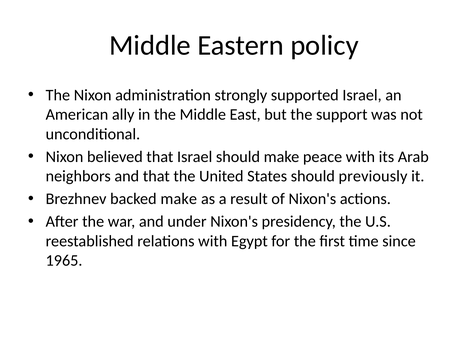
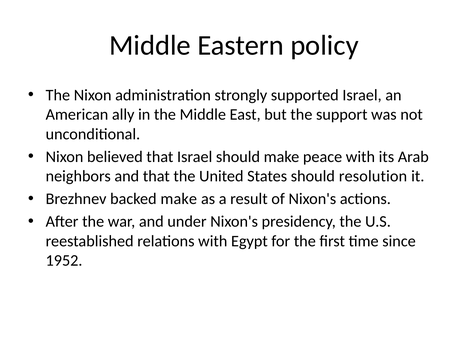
previously: previously -> resolution
1965: 1965 -> 1952
